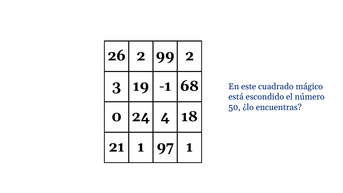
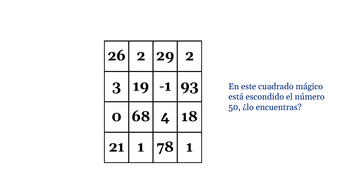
99: 99 -> 29
68: 68 -> 93
24: 24 -> 68
97: 97 -> 78
